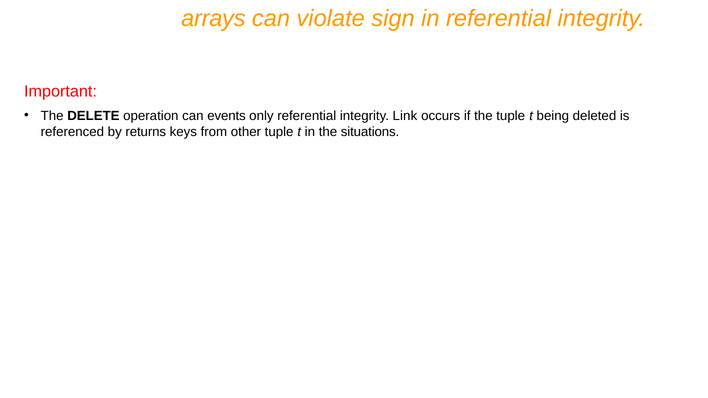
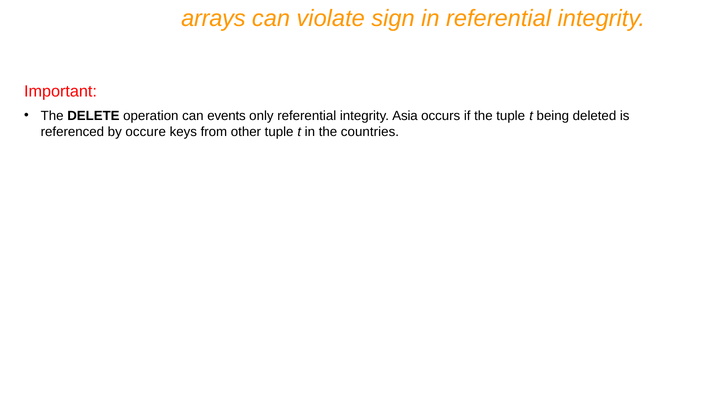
Link: Link -> Asia
returns: returns -> occure
situations: situations -> countries
